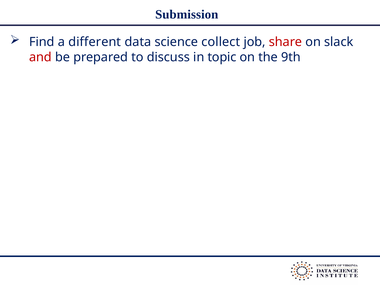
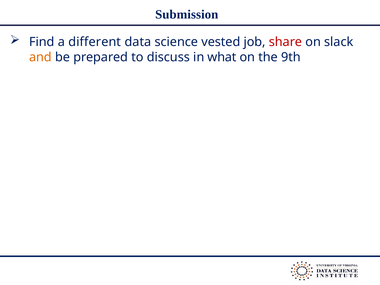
collect: collect -> vested
and colour: red -> orange
topic: topic -> what
